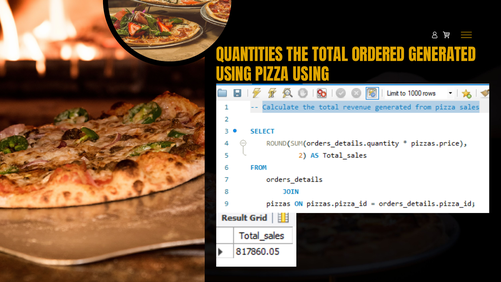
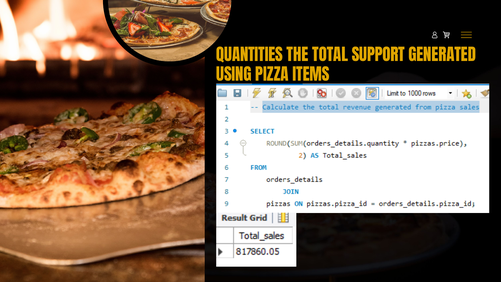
ORDERED: ORDERED -> SUPPORT
PIZZA USING: USING -> ITEMS
